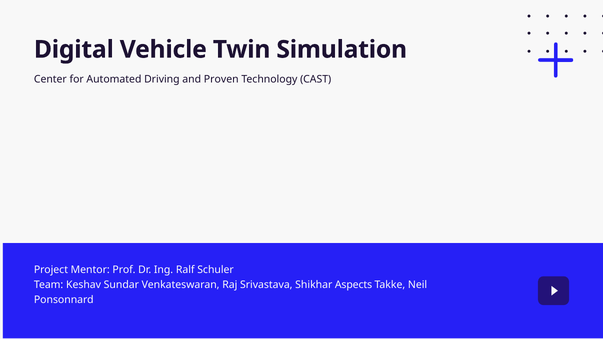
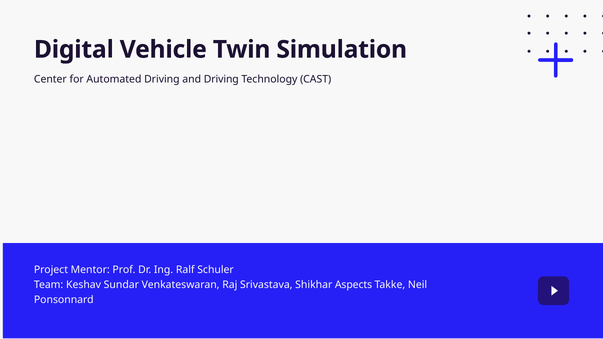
and Proven: Proven -> Driving
